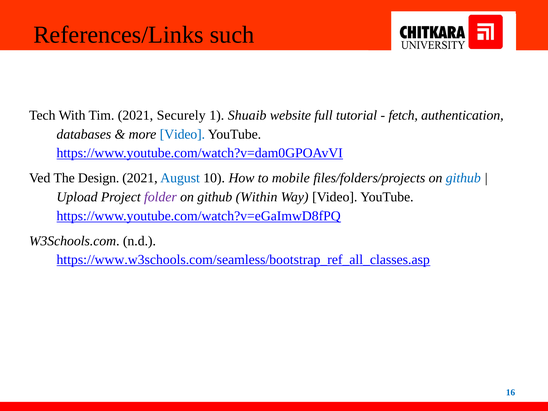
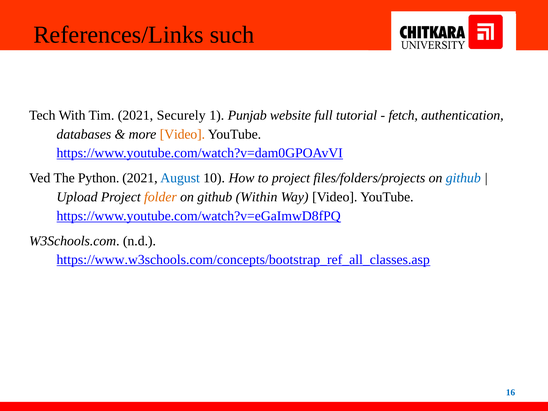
Shuaib: Shuaib -> Punjab
Video at (182, 134) colour: blue -> orange
Design: Design -> Python
to mobile: mobile -> project
folder colour: purple -> orange
https://www.w3schools.com/seamless/bootstrap_ref_all_classes.asp: https://www.w3schools.com/seamless/bootstrap_ref_all_classes.asp -> https://www.w3schools.com/concepts/bootstrap_ref_all_classes.asp
